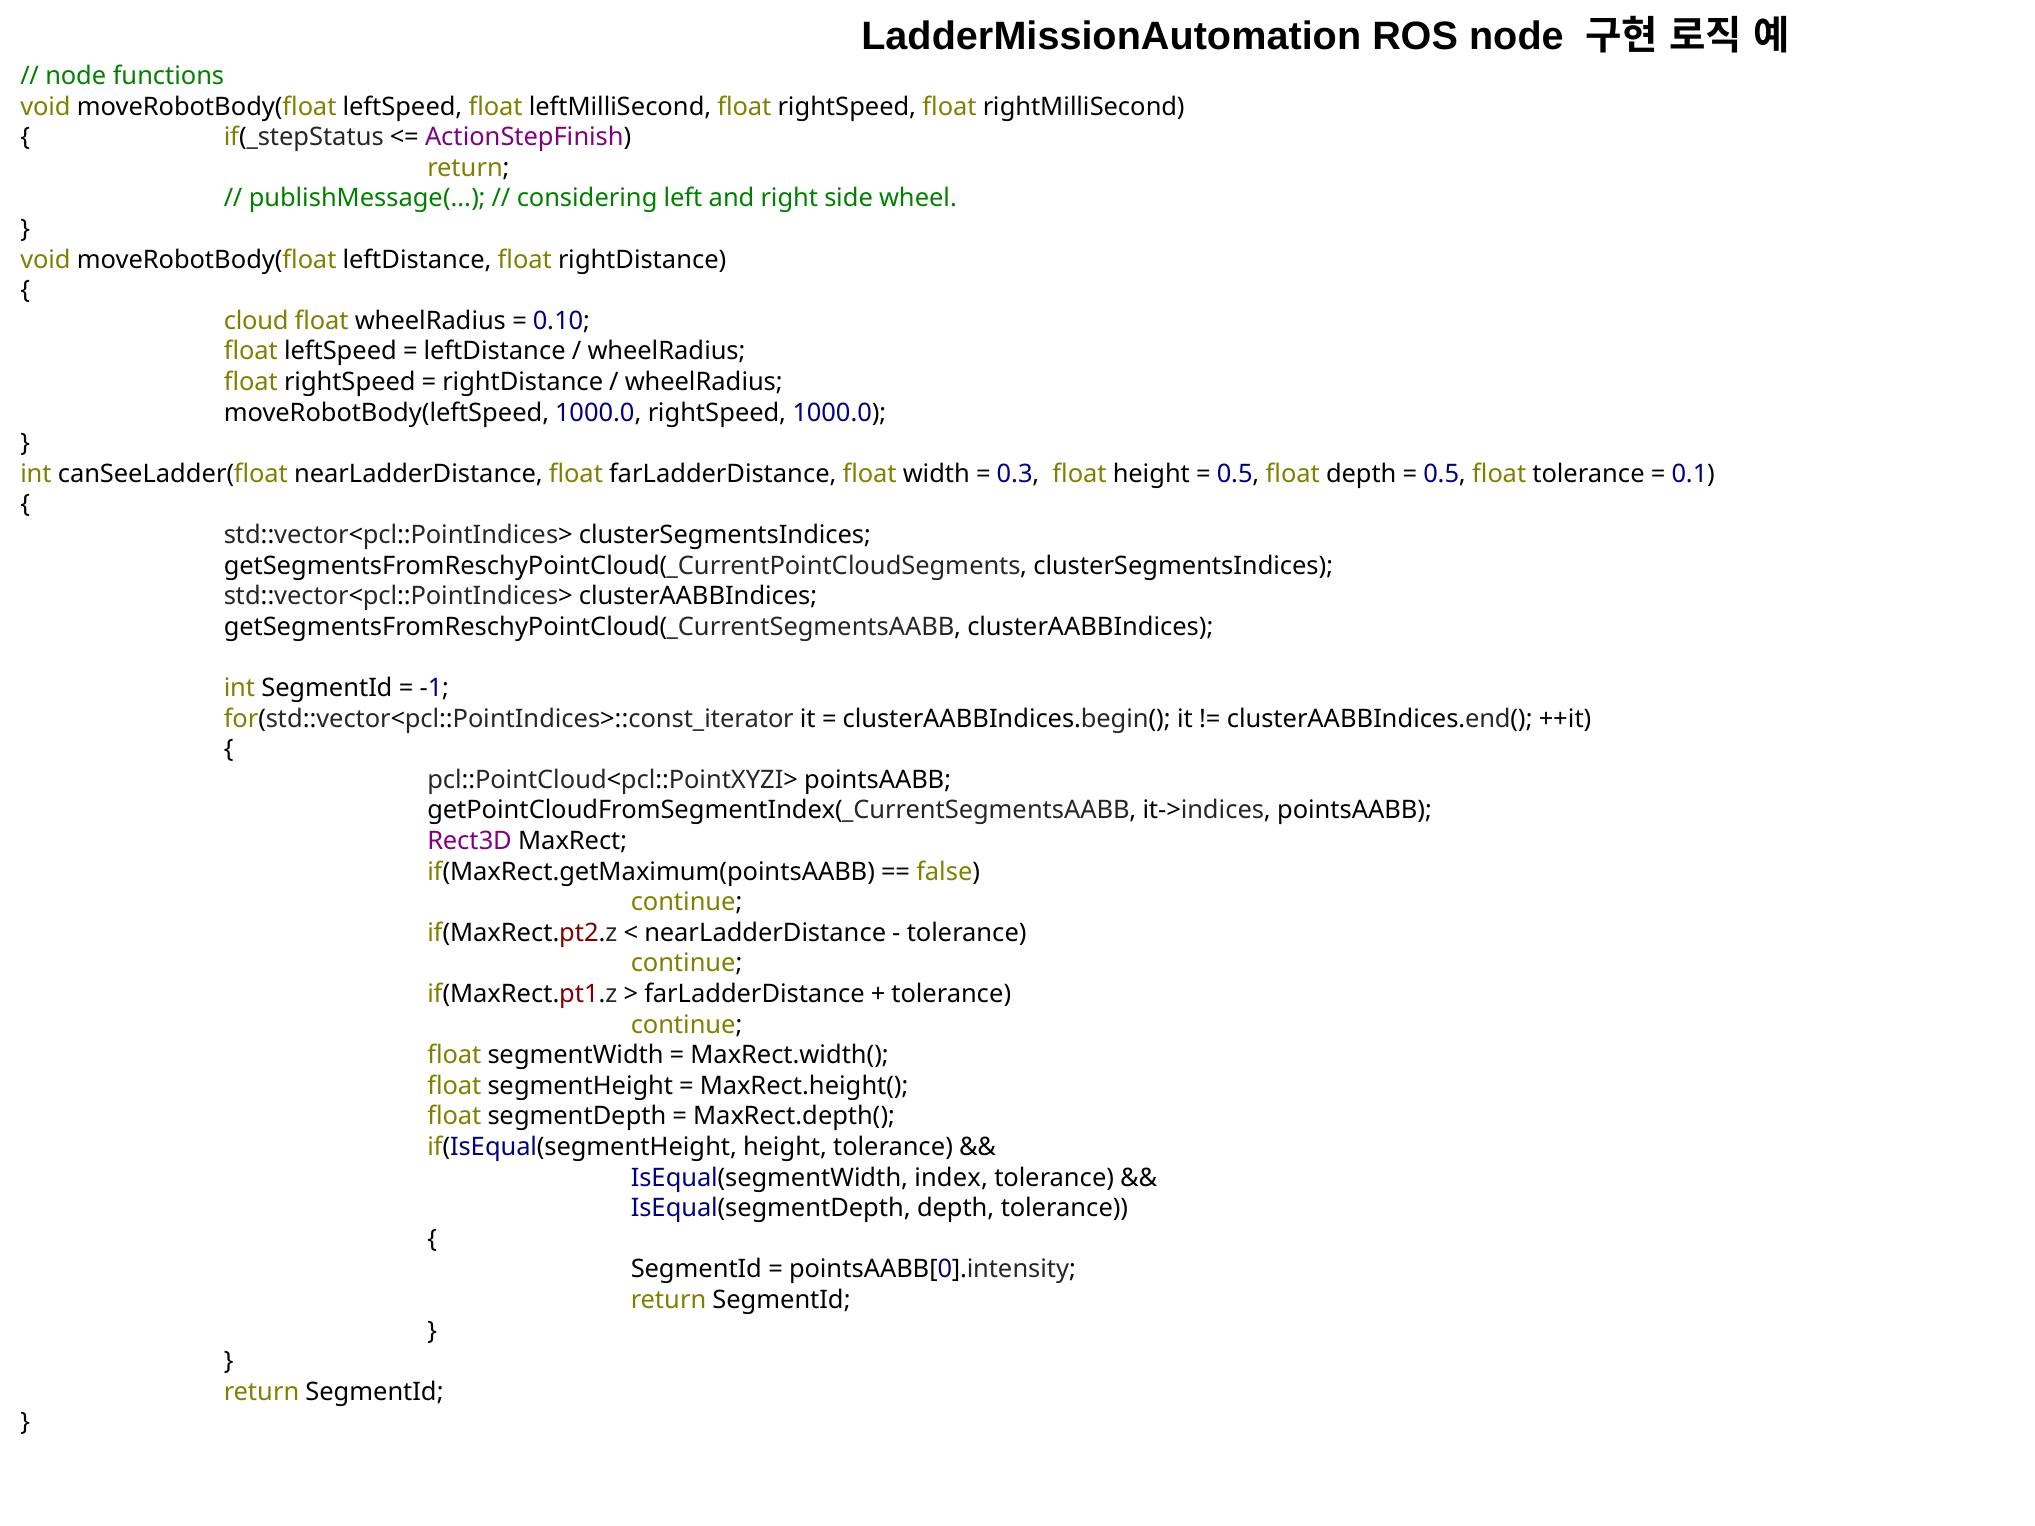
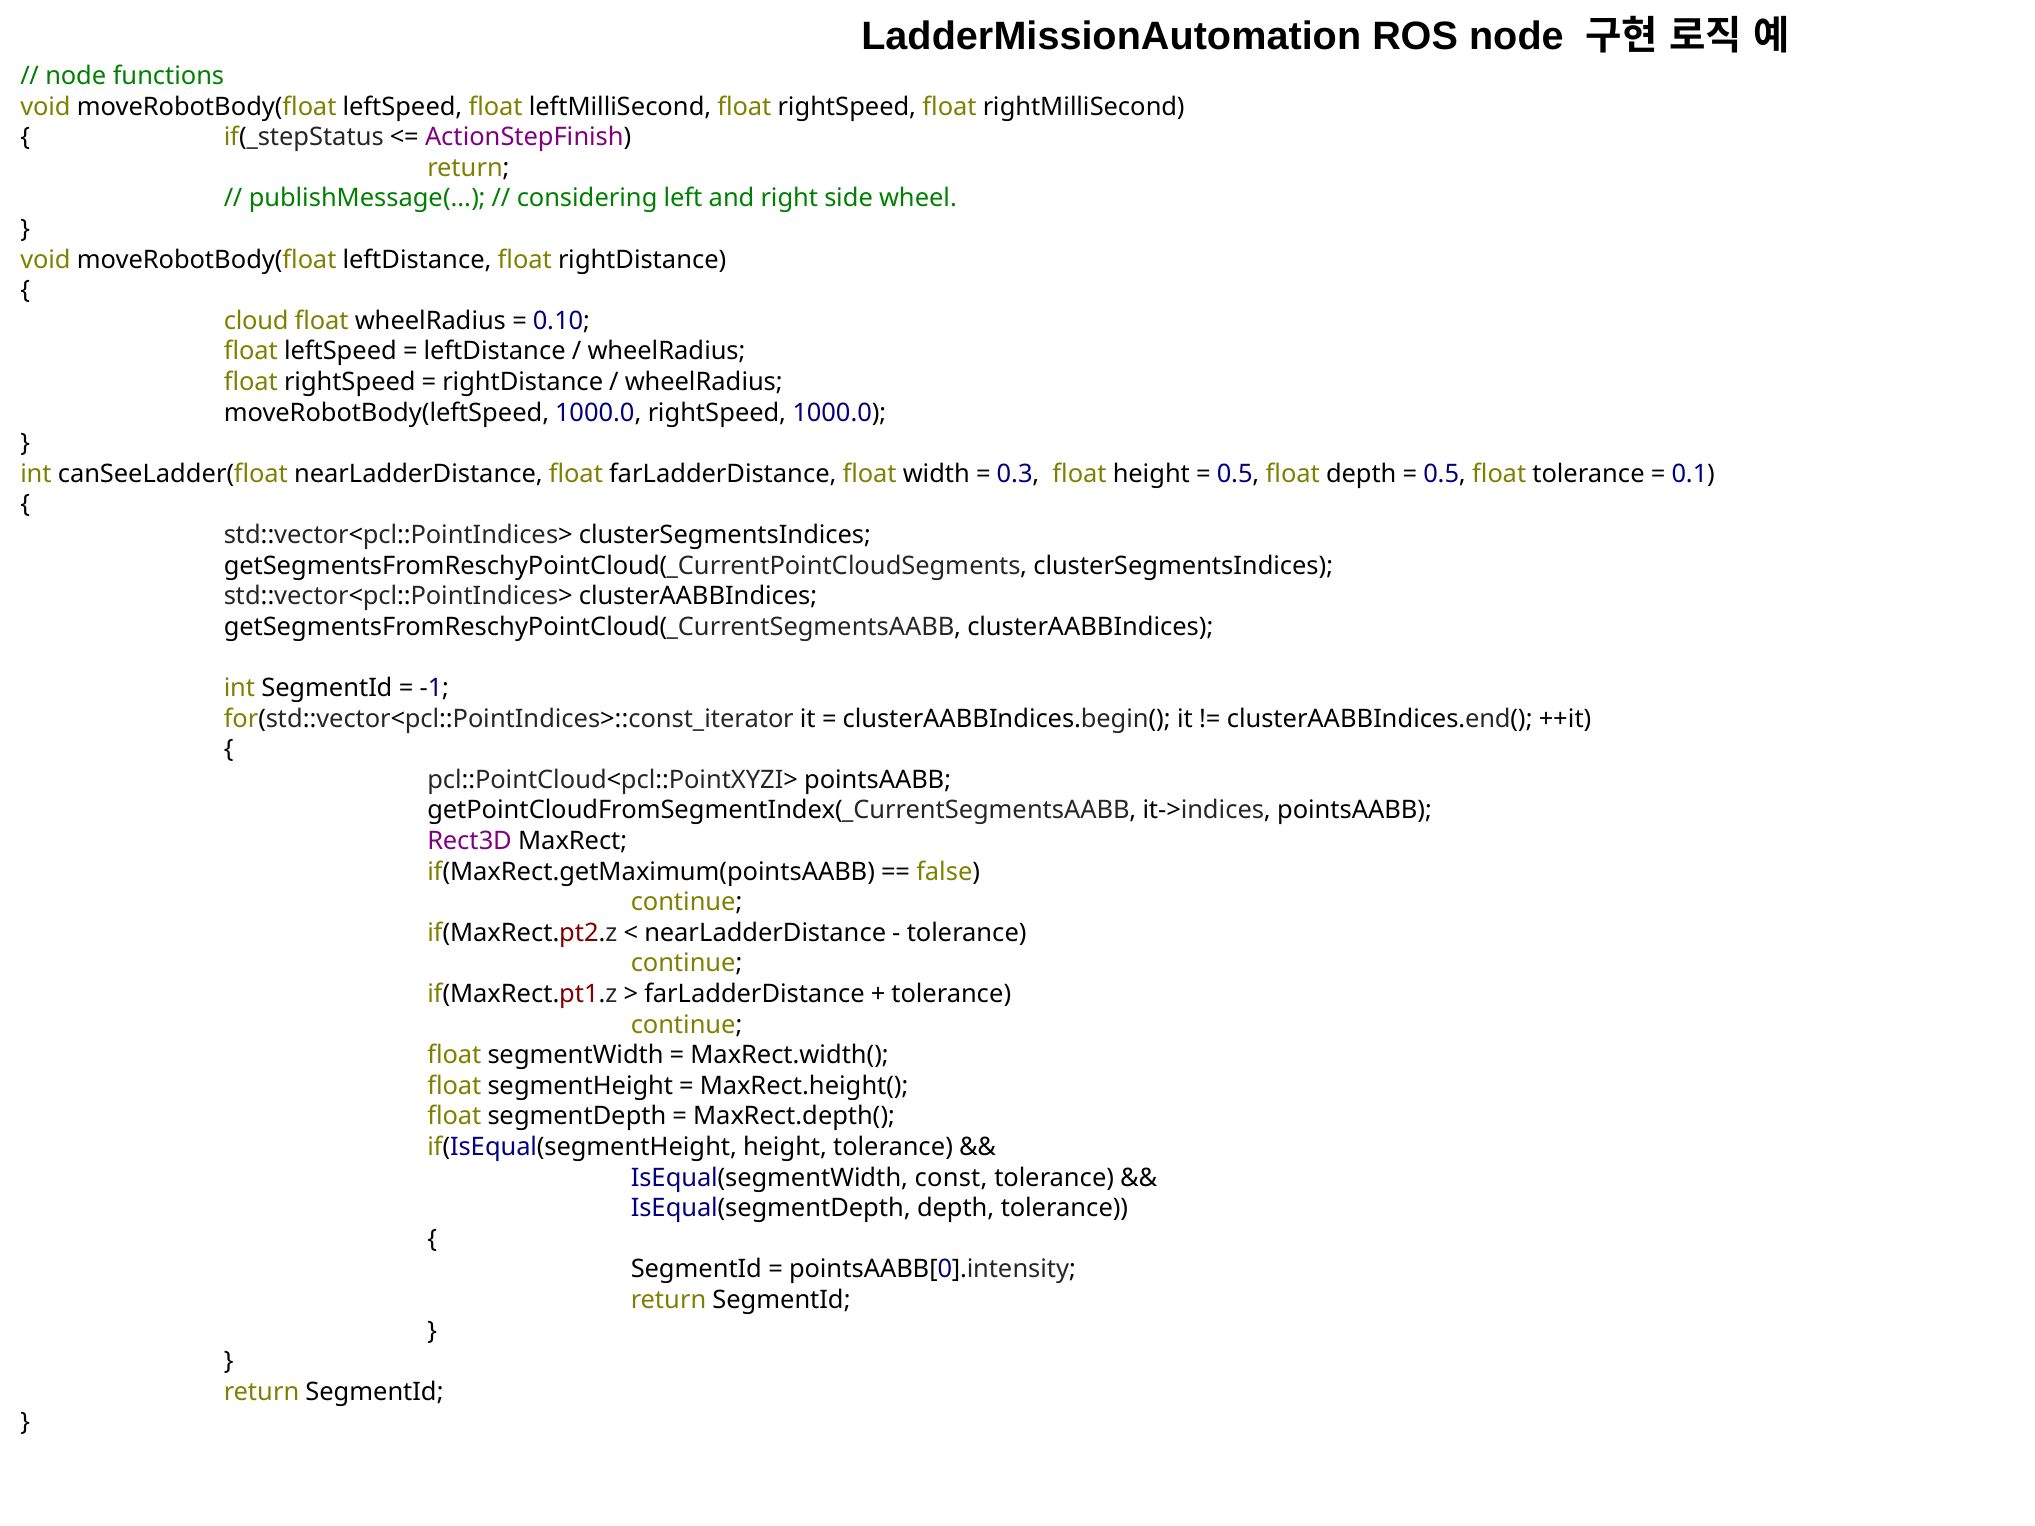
index: index -> const
